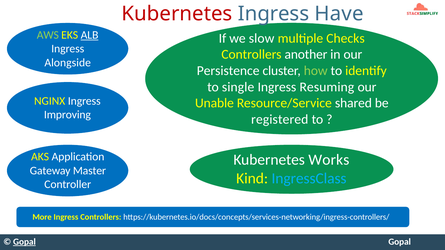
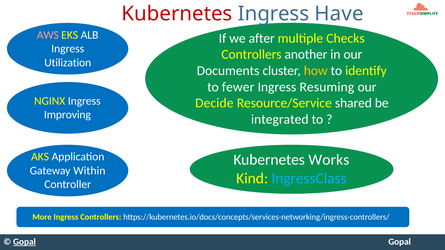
AWS colour: light green -> pink
ALB underline: present -> none
slow: slow -> after
Alongside: Alongside -> Utilization
Persistence: Persistence -> Documents
how colour: light green -> yellow
single: single -> fewer
Unable: Unable -> Decide
registered: registered -> integrated
Master: Master -> Within
